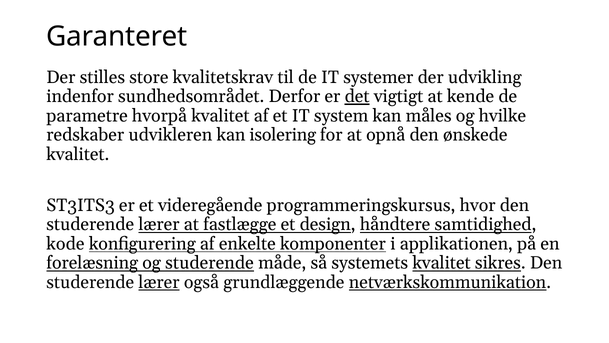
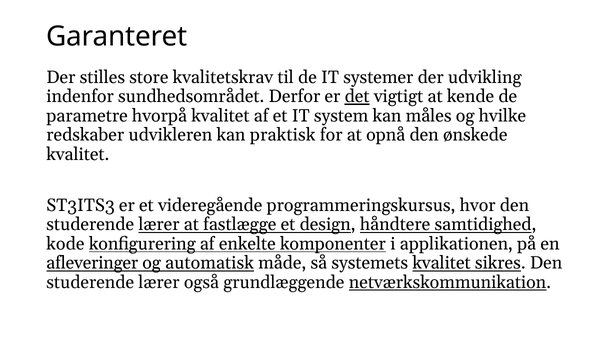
isolering: isolering -> praktisk
forelæsning: forelæsning -> afleveringer
og studerende: studerende -> automatisk
lærer at (159, 282) underline: present -> none
